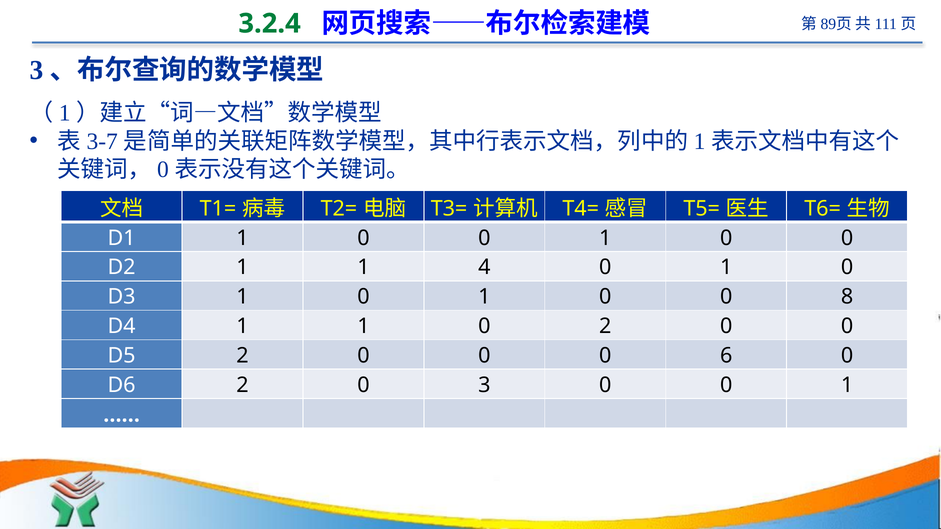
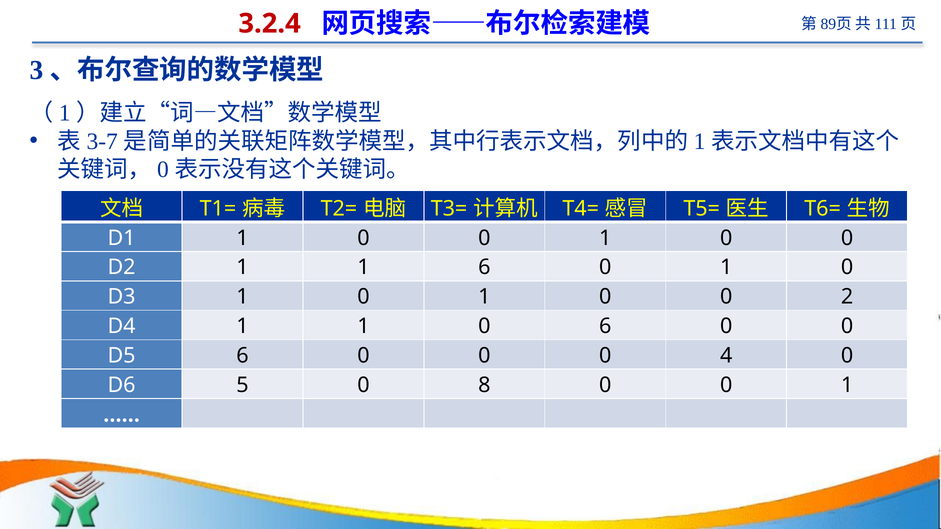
3.2.4 colour: green -> red
1 4: 4 -> 6
8: 8 -> 2
0 2: 2 -> 6
D5 2: 2 -> 6
6: 6 -> 4
D6 2: 2 -> 5
0 3: 3 -> 8
